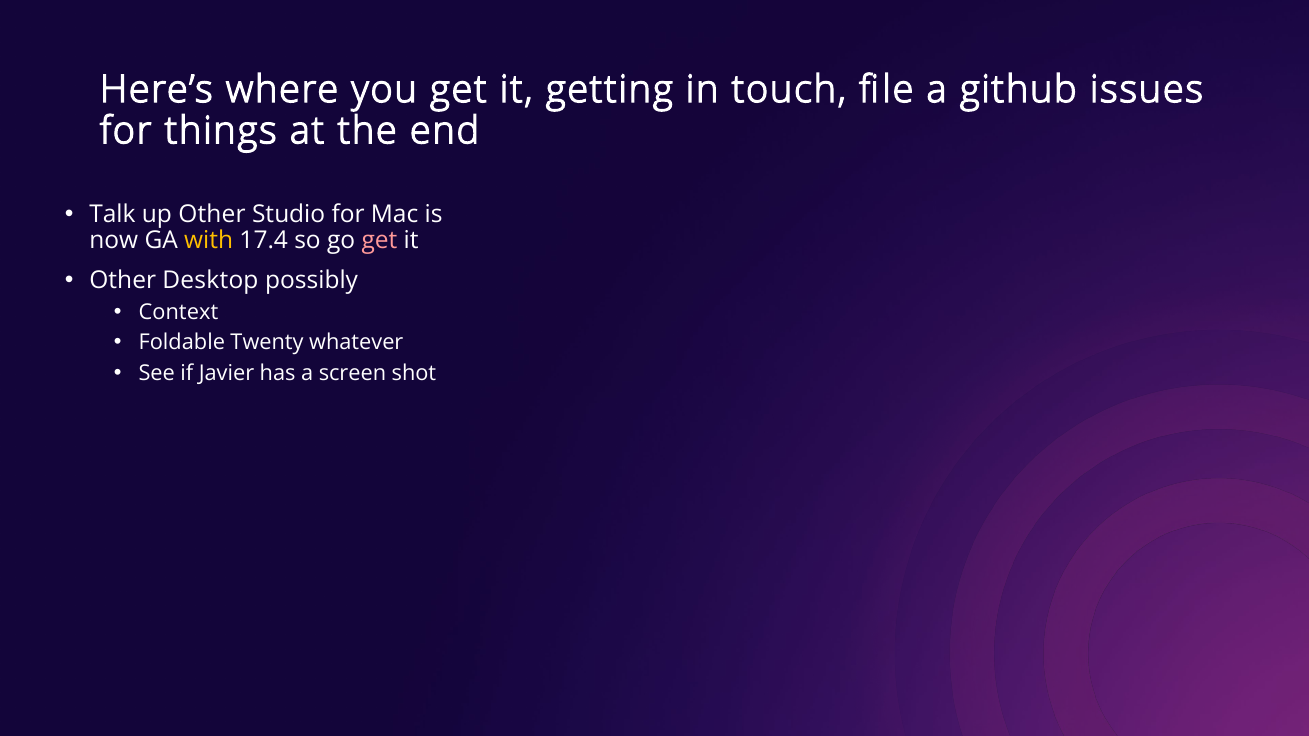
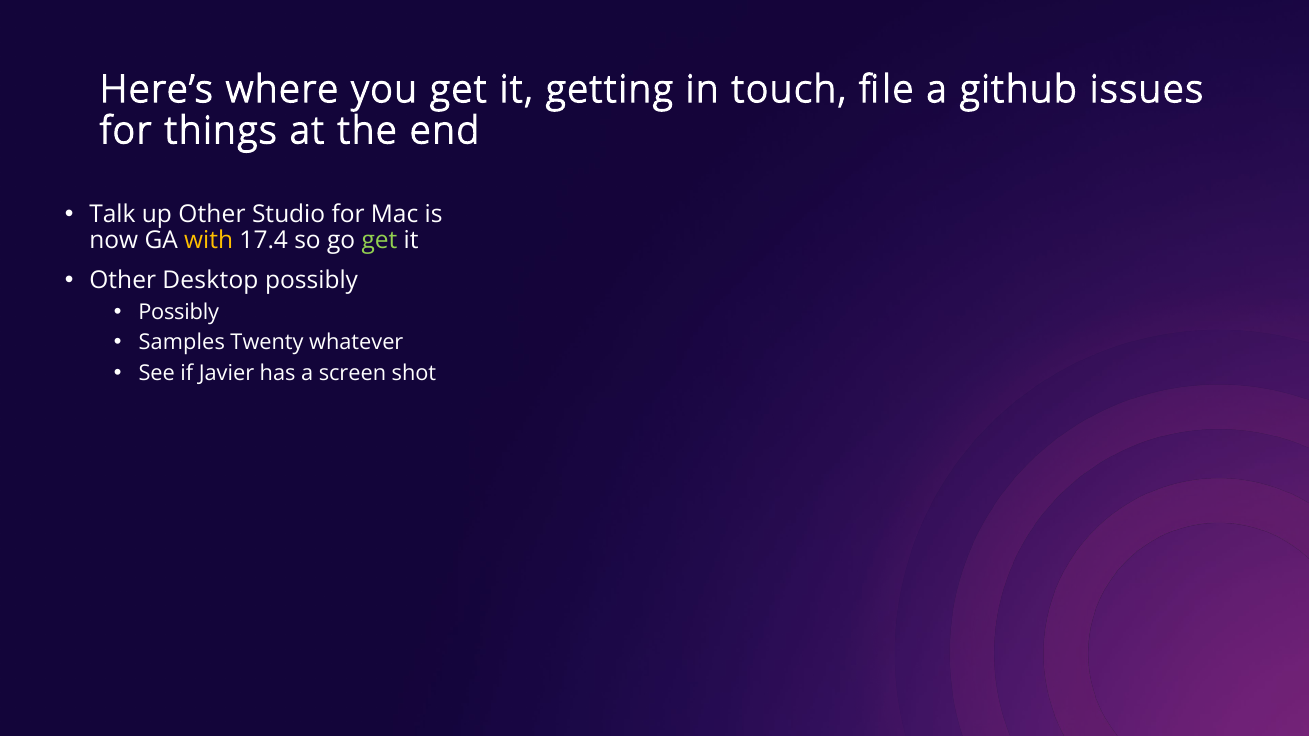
get at (379, 241) colour: pink -> light green
Context at (178, 313): Context -> Possibly
Foldable: Foldable -> Samples
